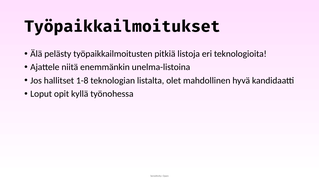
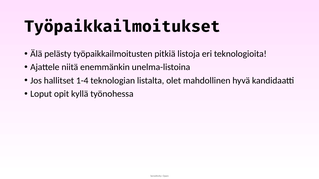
1-8: 1-8 -> 1-4
